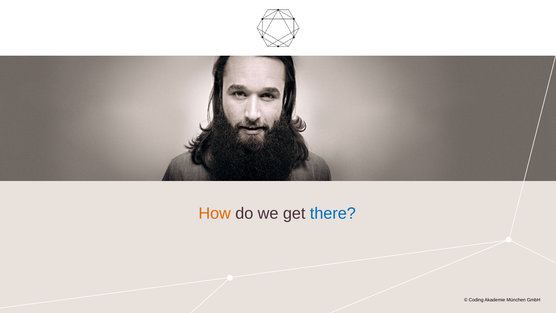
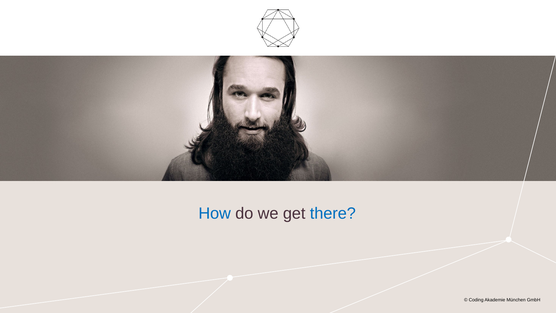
How colour: orange -> blue
